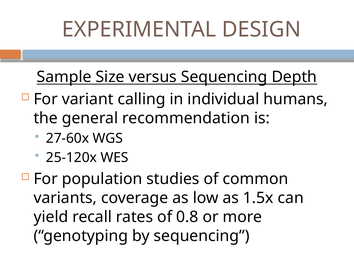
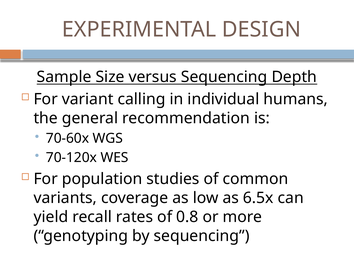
27-60x: 27-60x -> 70-60x
25-120x: 25-120x -> 70-120x
1.5x: 1.5x -> 6.5x
